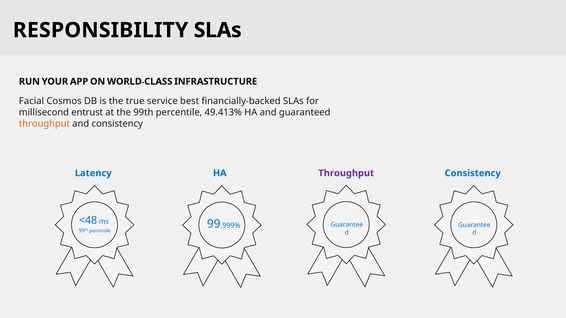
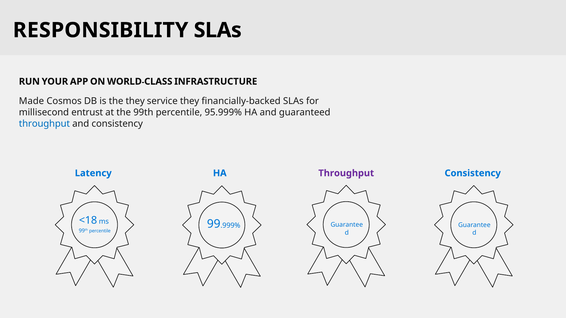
Facial: Facial -> Made
the true: true -> they
service best: best -> they
49.413%: 49.413% -> 95.999%
throughput at (44, 124) colour: orange -> blue
<48: <48 -> <18
